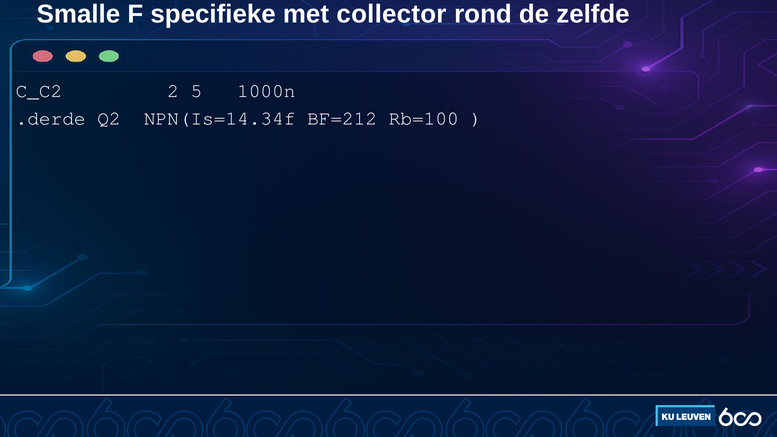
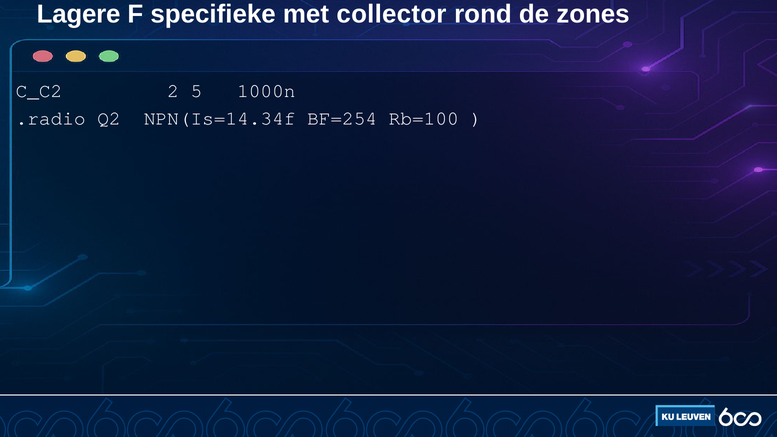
Smalle: Smalle -> Lagere
zelfde: zelfde -> zones
.derde: .derde -> .radio
BF=212: BF=212 -> BF=254
